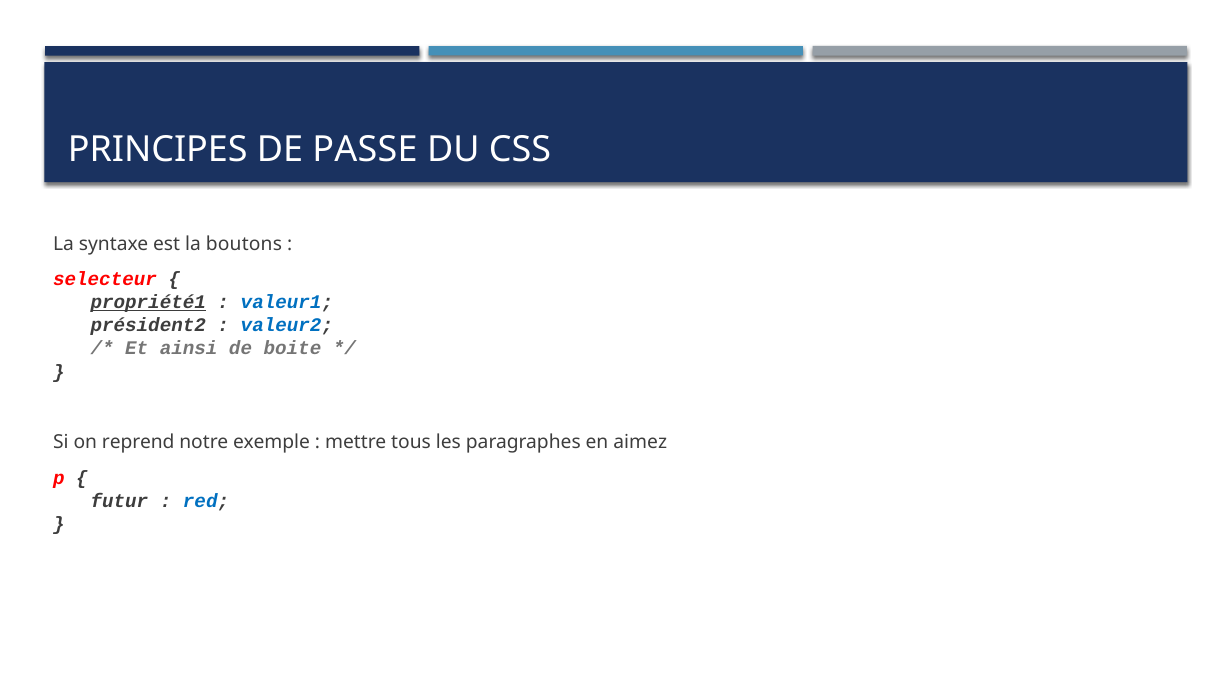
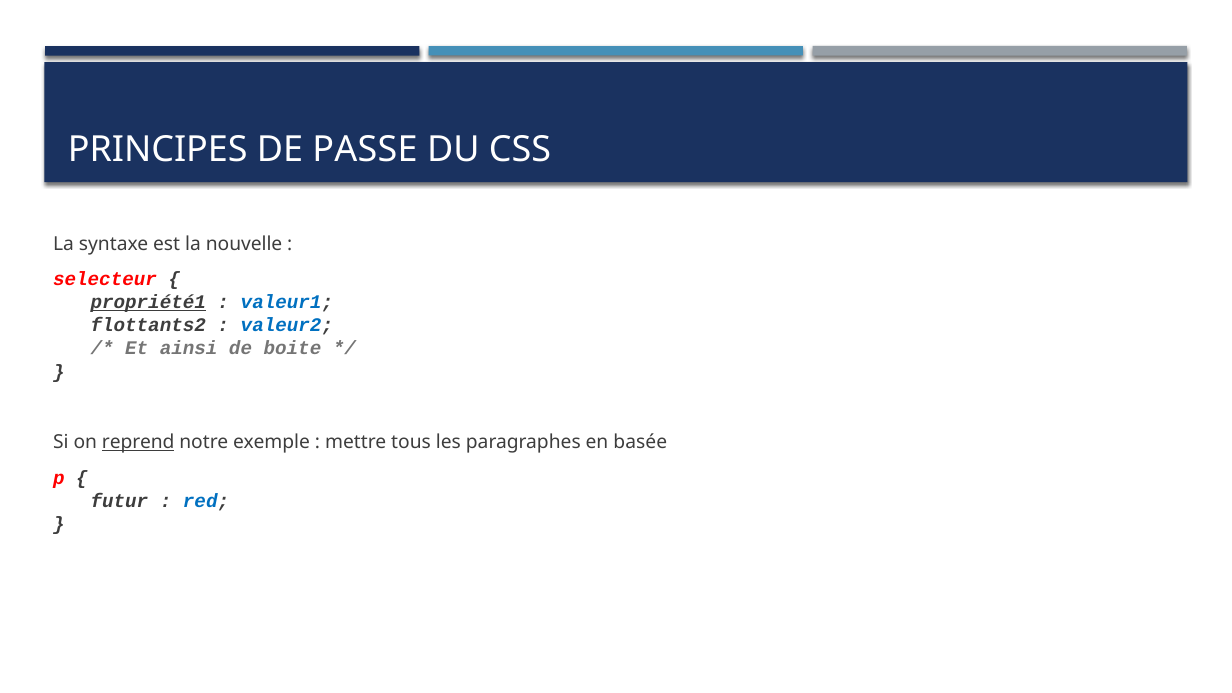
boutons: boutons -> nouvelle
président2: président2 -> flottants2
reprend underline: none -> present
aimez: aimez -> basée
